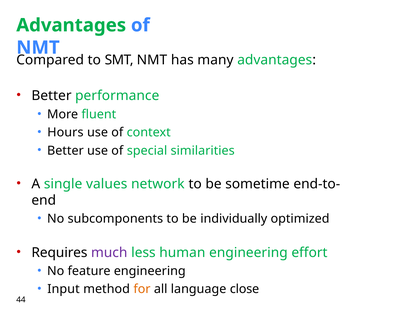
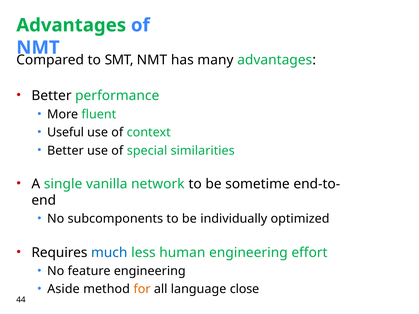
Hours: Hours -> Useful
values: values -> vanilla
much colour: purple -> blue
Input: Input -> Aside
